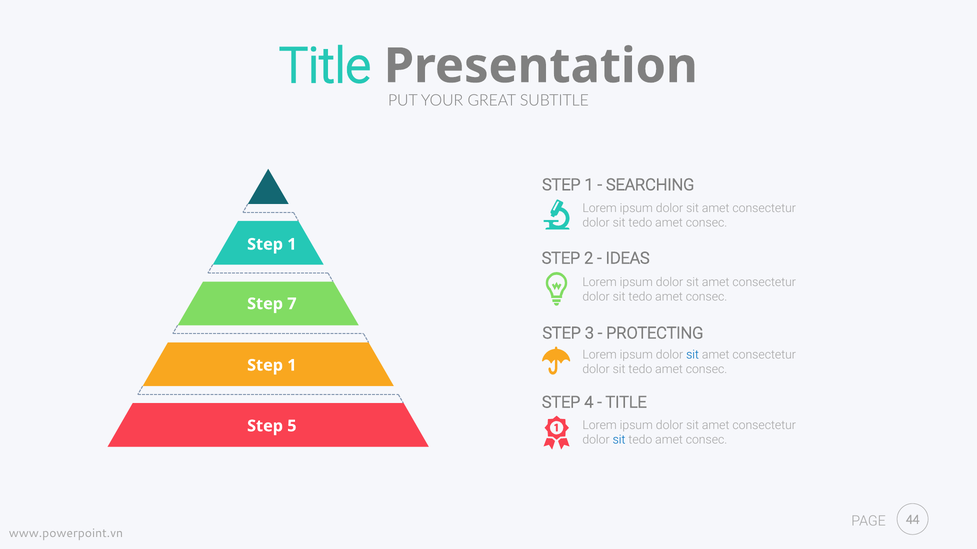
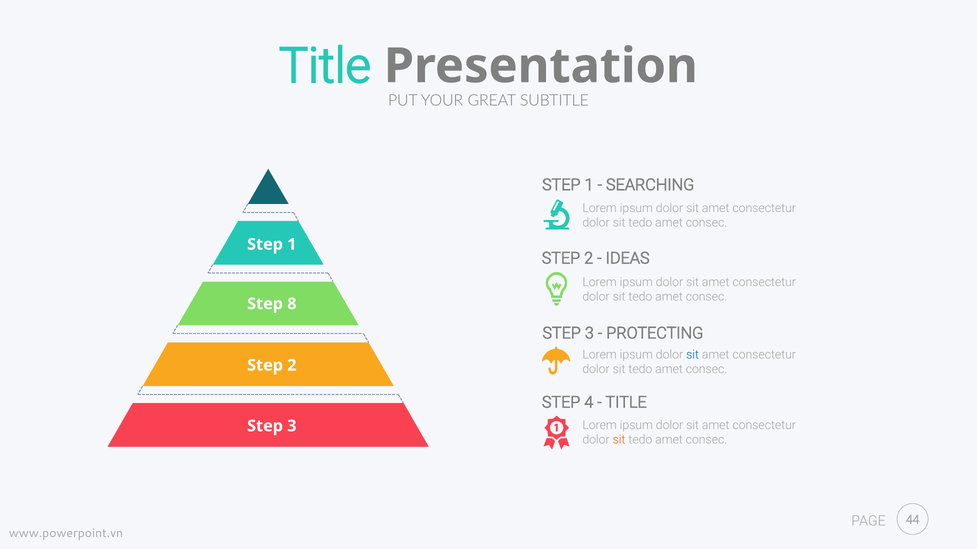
7: 7 -> 8
1 at (292, 366): 1 -> 2
5 at (292, 426): 5 -> 3
sit at (619, 440) colour: blue -> orange
